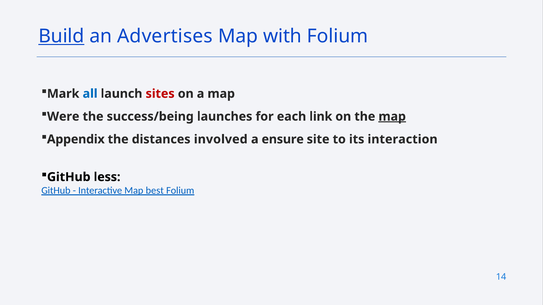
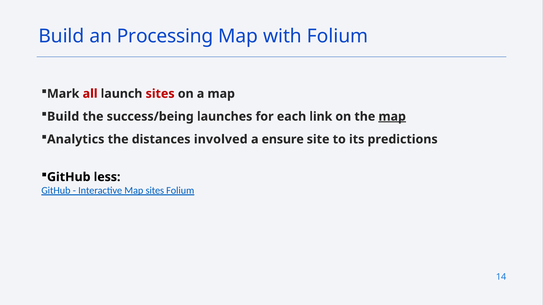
Build at (61, 36) underline: present -> none
Advertises: Advertises -> Processing
all colour: blue -> red
Were at (63, 117): Were -> Build
Appendix: Appendix -> Analytics
interaction: interaction -> predictions
Map best: best -> sites
